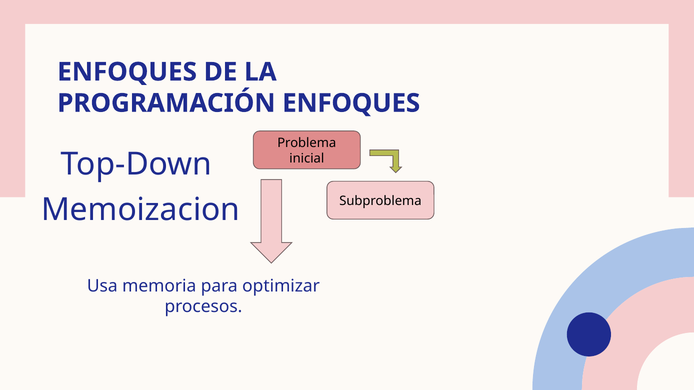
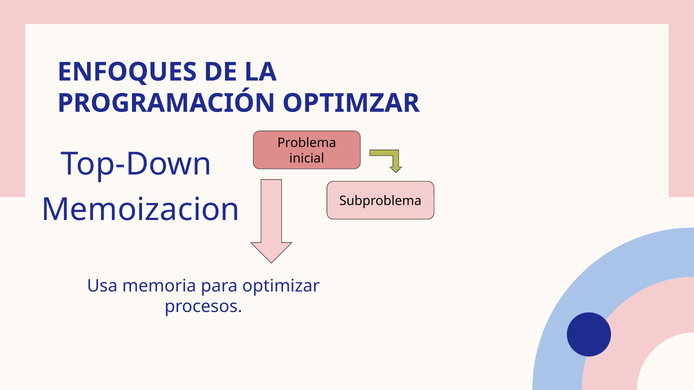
PROGRAMACIÓN ENFOQUES: ENFOQUES -> OPTIMZAR
